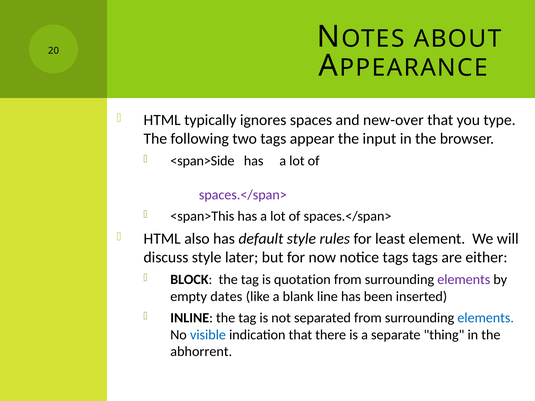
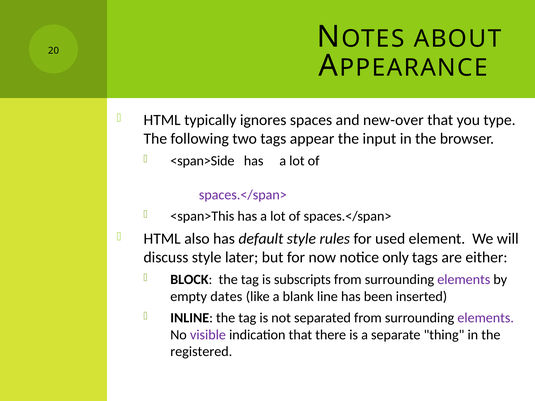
least: least -> used
notice tags: tags -> only
quotation: quotation -> subscripts
elements at (486, 318) colour: blue -> purple
visible colour: blue -> purple
abhorrent: abhorrent -> registered
